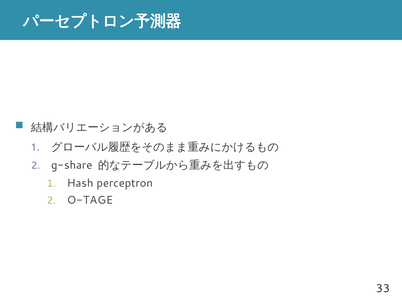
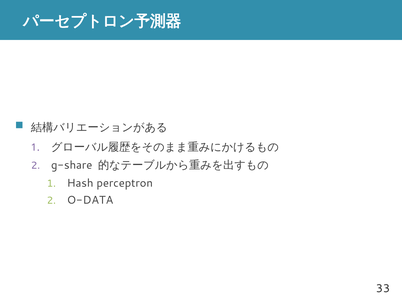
O-TAGE: O-TAGE -> O-DATA
